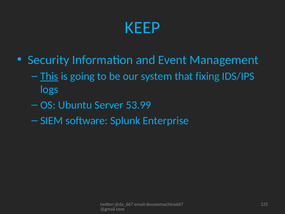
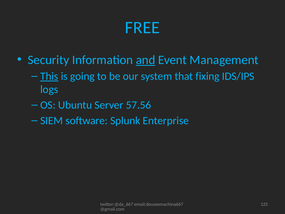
KEEP: KEEP -> FREE
and underline: none -> present
53.99: 53.99 -> 57.56
